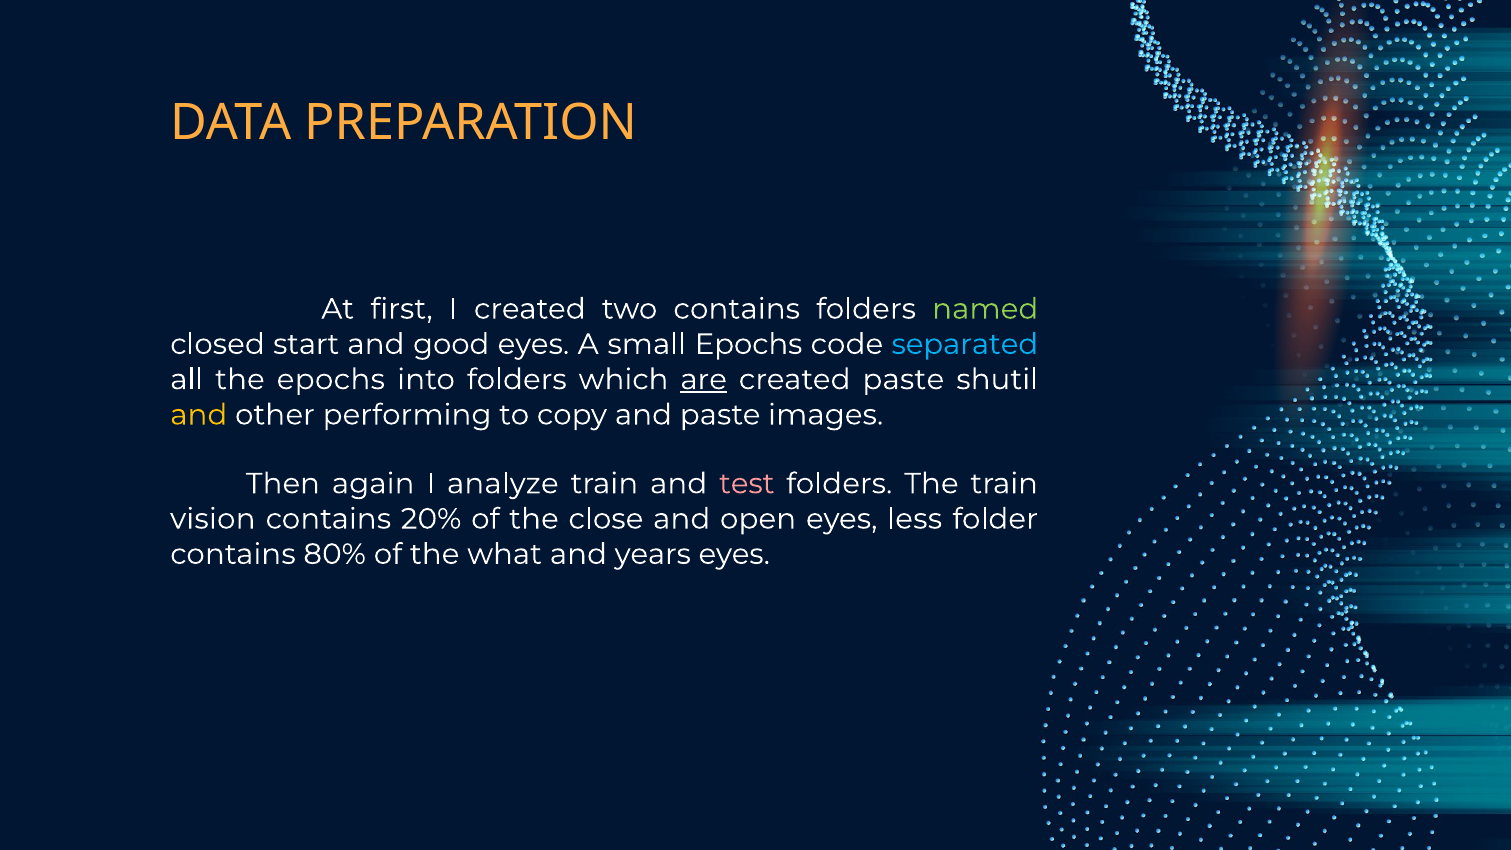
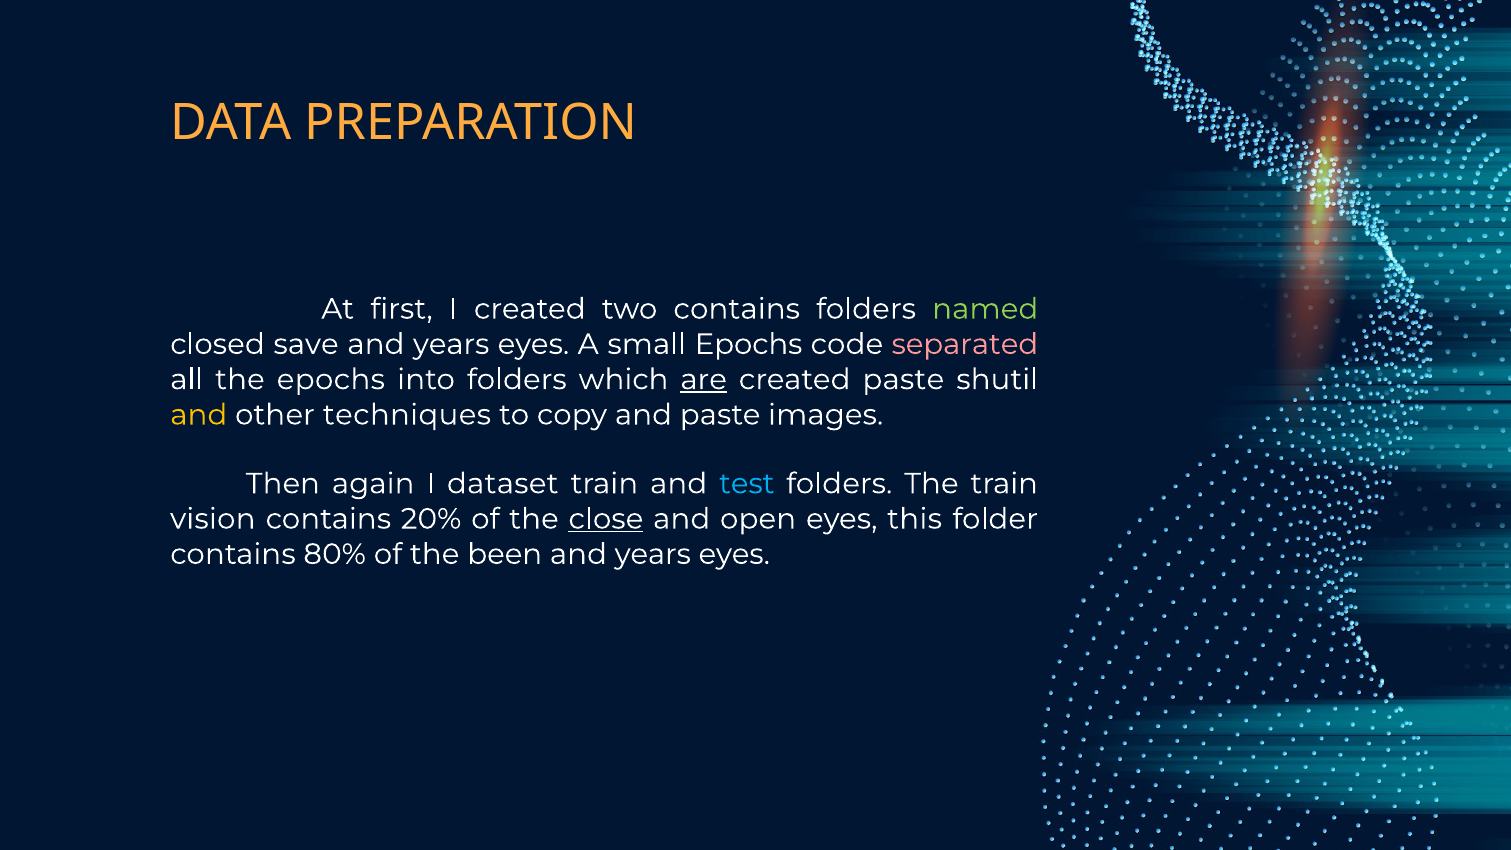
start: start -> save
good at (451, 344): good -> years
separated colour: light blue -> pink
performing: performing -> techniques
analyze: analyze -> dataset
test colour: pink -> light blue
close underline: none -> present
less: less -> this
what: what -> been
